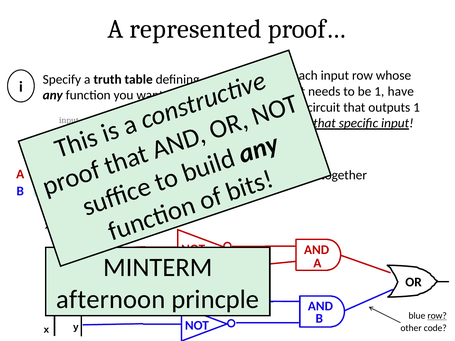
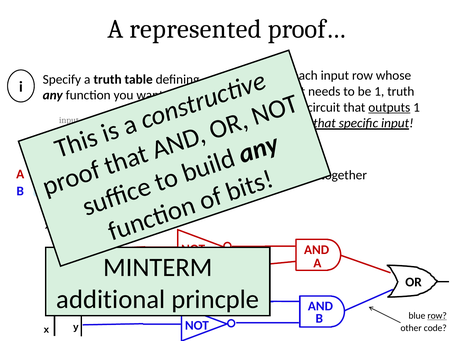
1 have: have -> truth
outputs underline: none -> present
afternoon: afternoon -> additional
